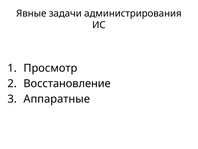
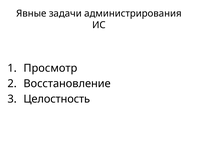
Аппаратные: Аппаратные -> Целостность
